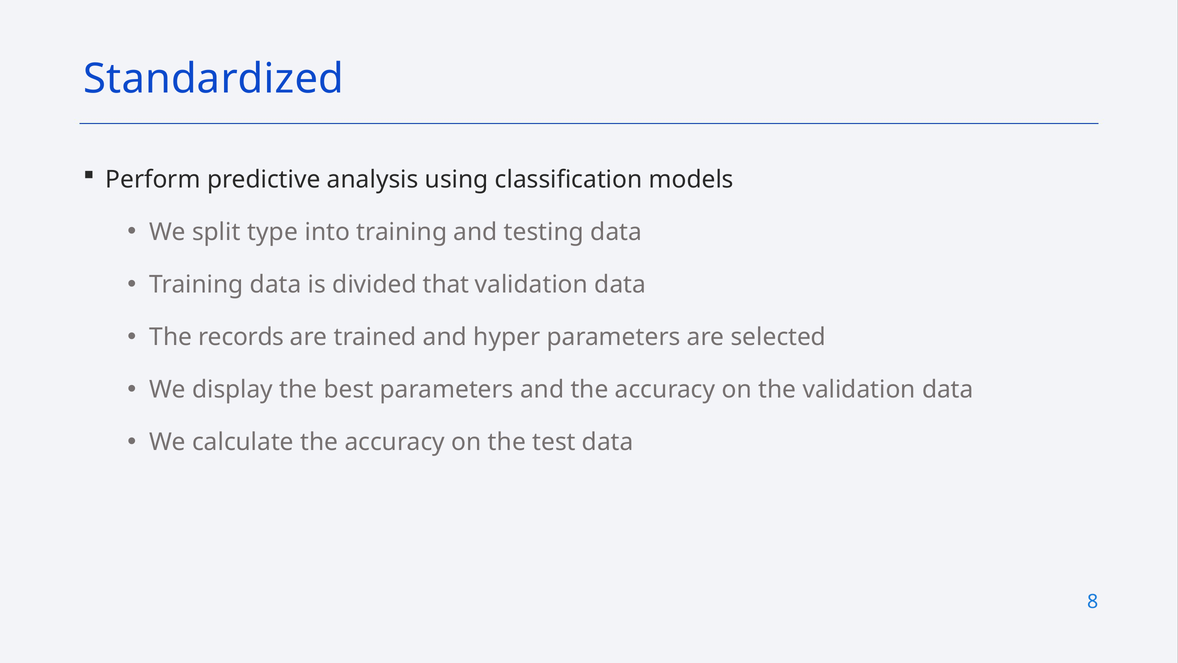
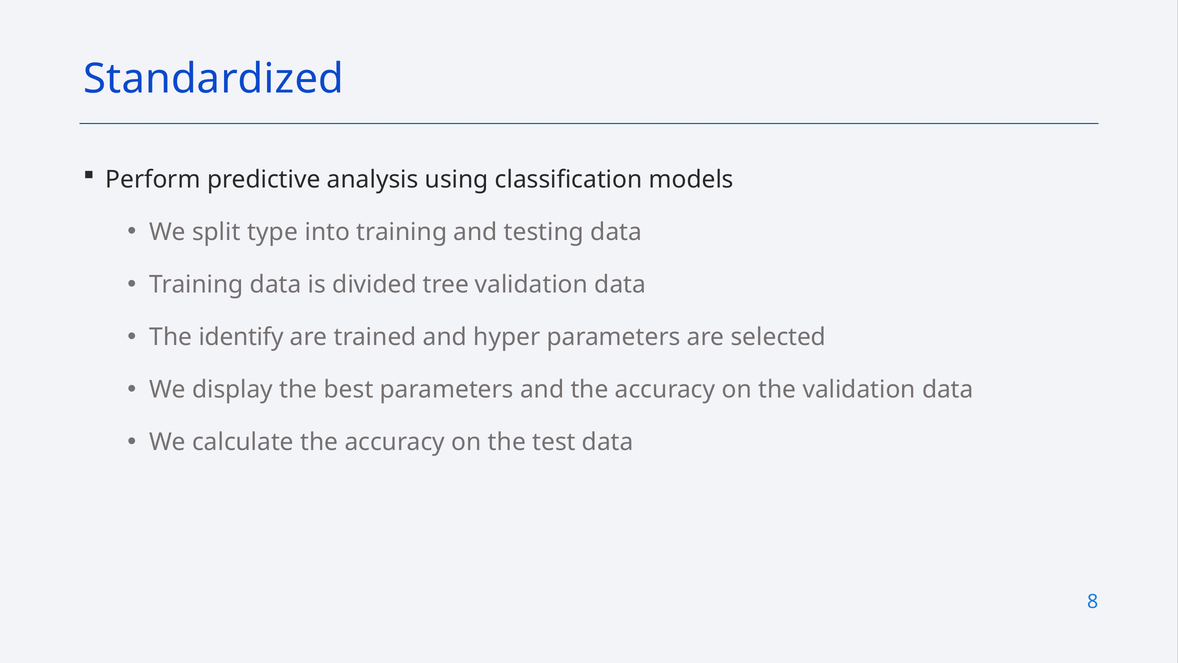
that: that -> tree
records: records -> identify
